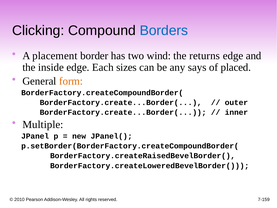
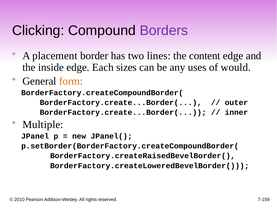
Borders colour: blue -> purple
wind: wind -> lines
returns: returns -> content
says: says -> uses
placed: placed -> would
